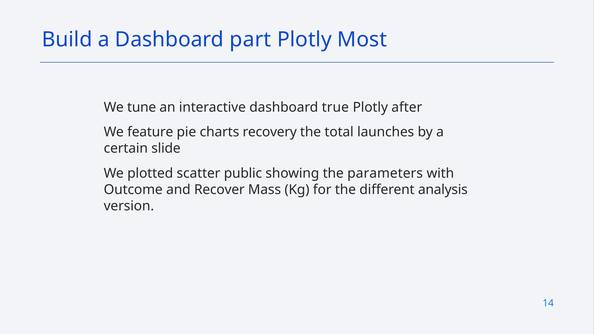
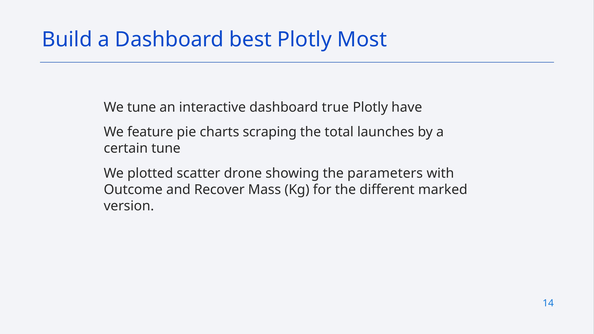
part: part -> best
after: after -> have
recovery: recovery -> scraping
certain slide: slide -> tune
public: public -> drone
analysis: analysis -> marked
